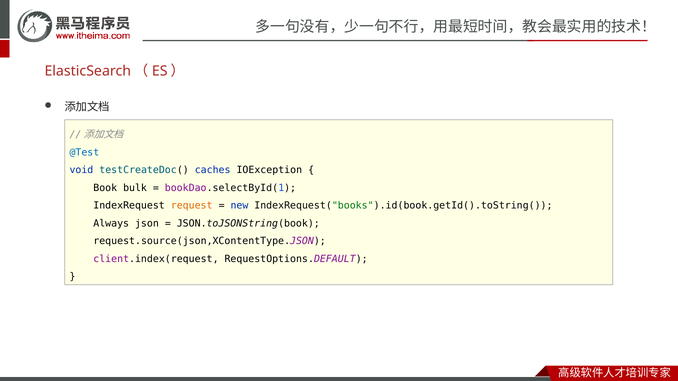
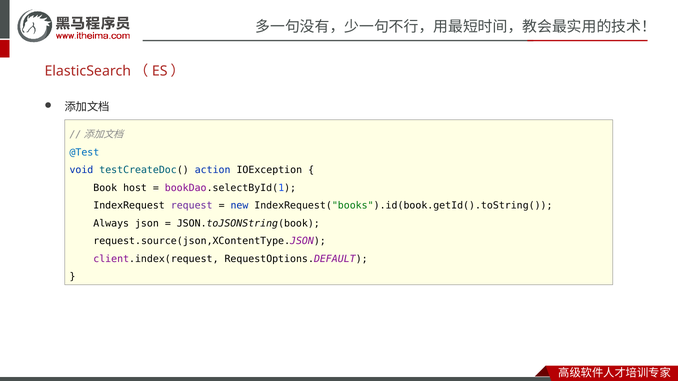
caches: caches -> action
bulk: bulk -> host
request colour: orange -> purple
